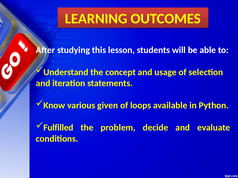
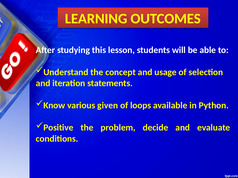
Fulfilled: Fulfilled -> Positive
